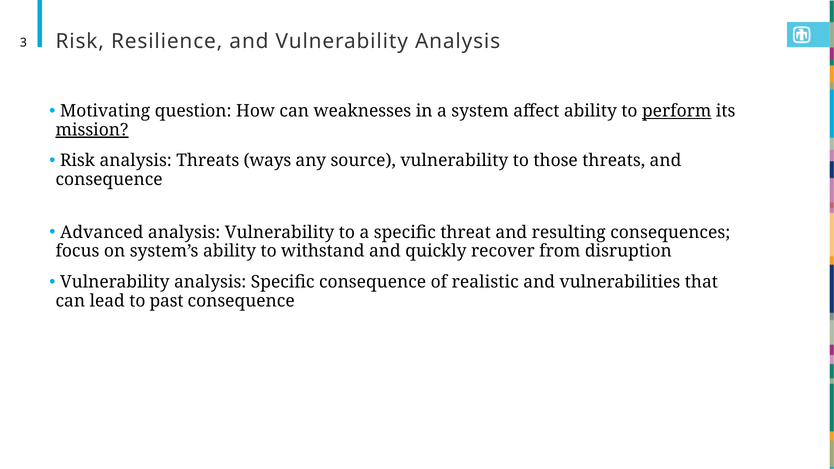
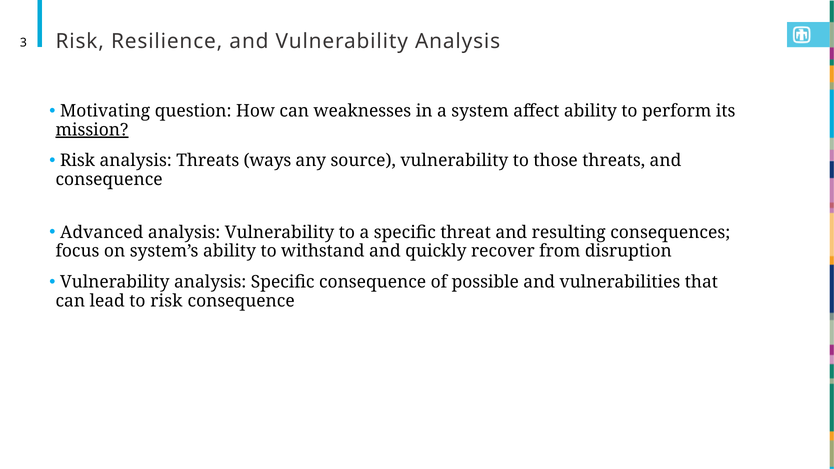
perform underline: present -> none
realistic: realistic -> possible
to past: past -> risk
